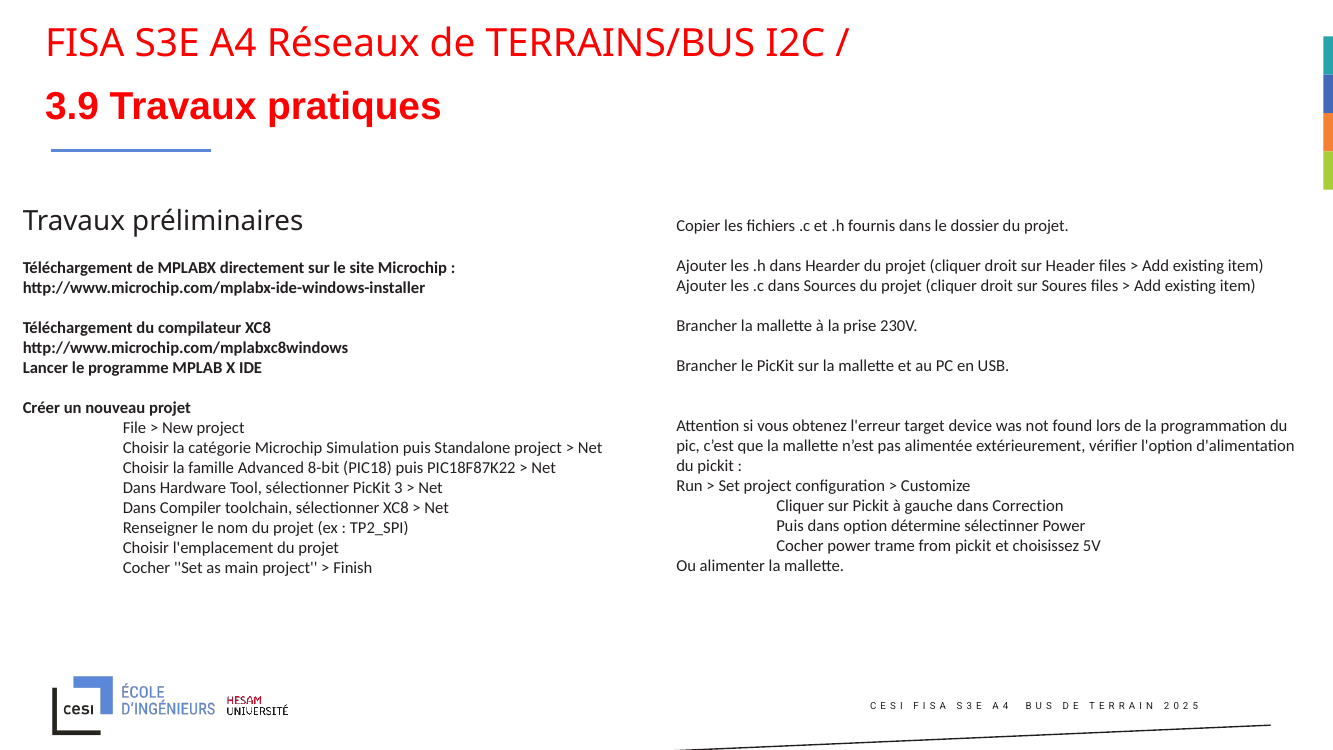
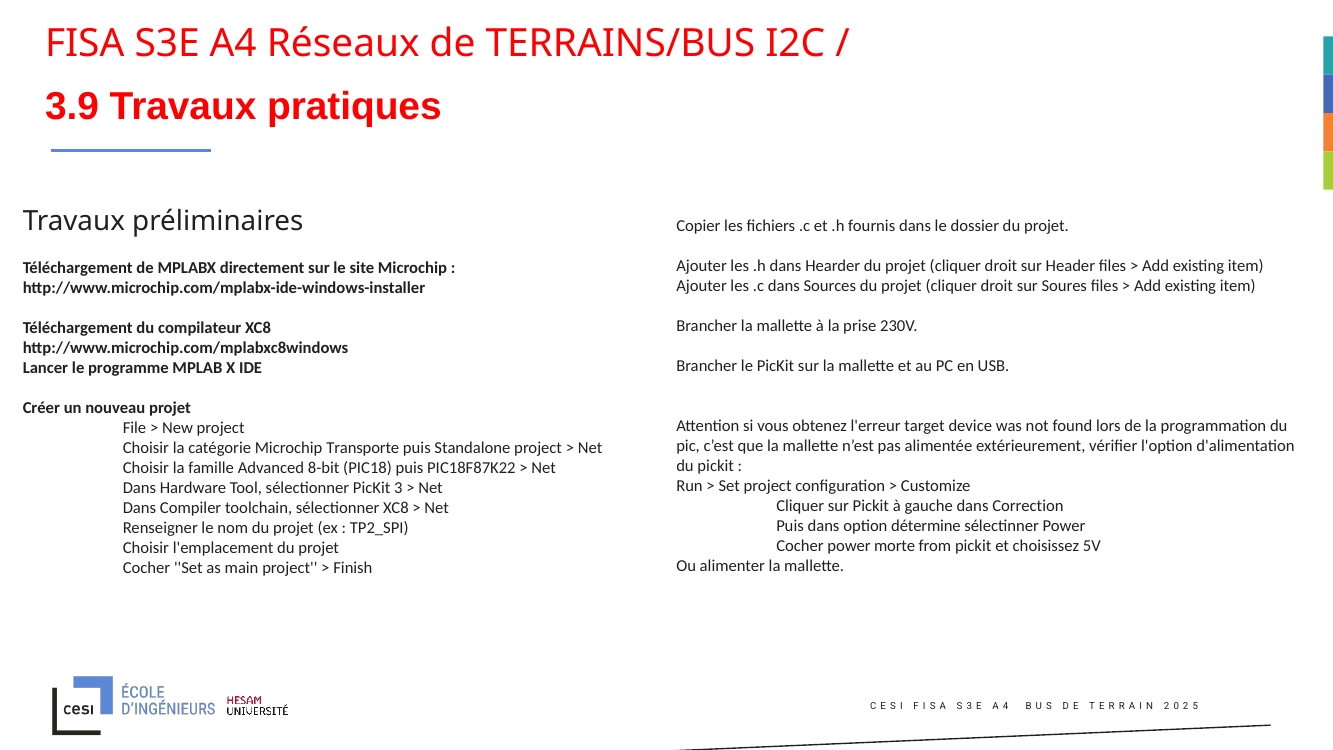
Simulation: Simulation -> Transporte
trame: trame -> morte
